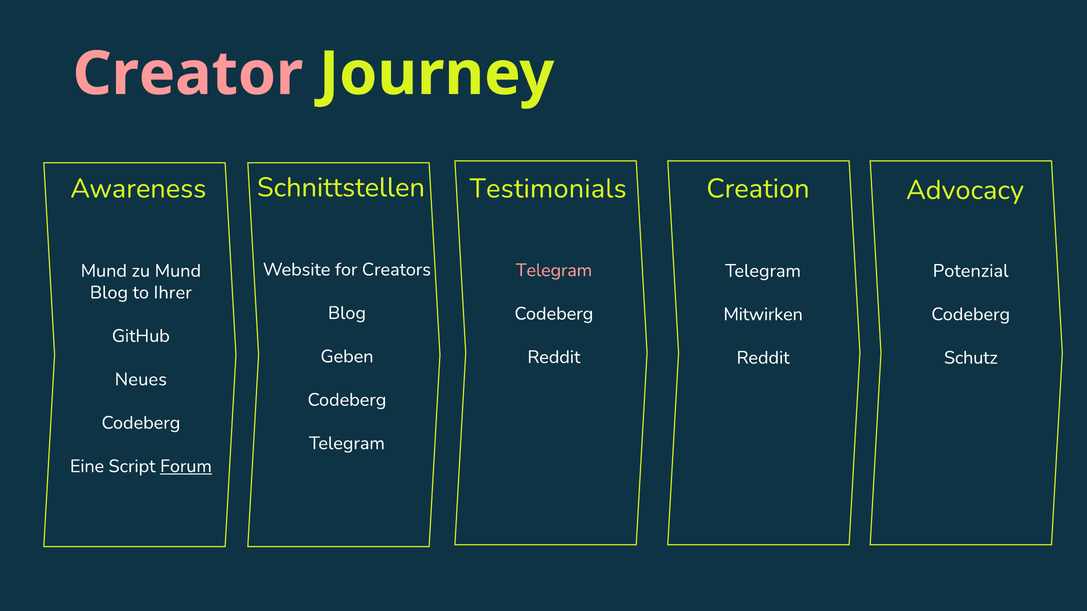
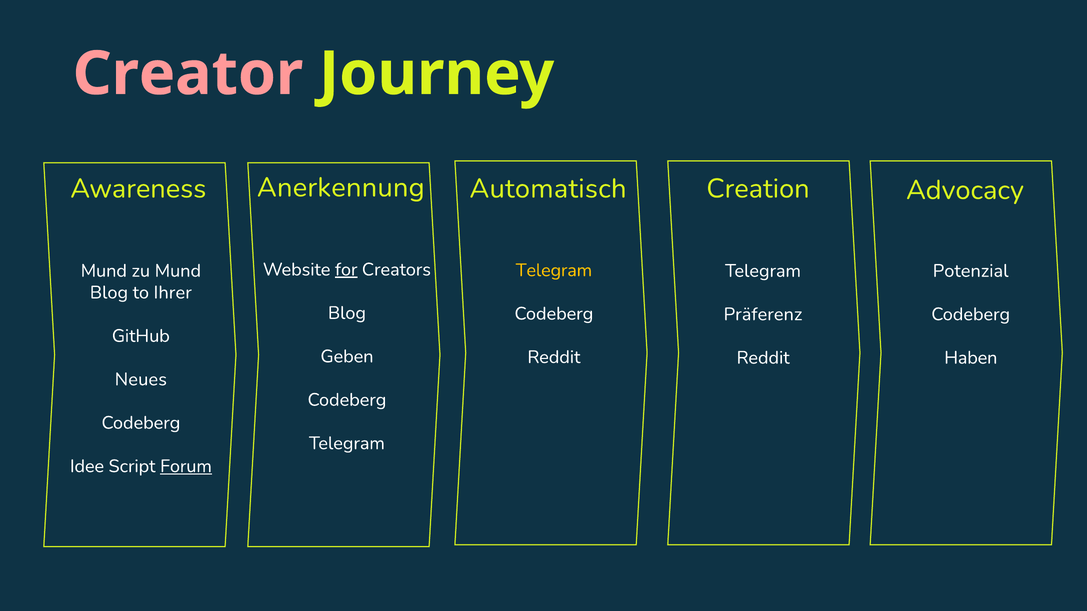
Schnittstellen: Schnittstellen -> Anerkennung
Testimonials: Testimonials -> Automatisch
for underline: none -> present
Telegram at (554, 270) colour: pink -> yellow
Mitwirken: Mitwirken -> Präferenz
Schutz: Schutz -> Haben
Eine: Eine -> Idee
